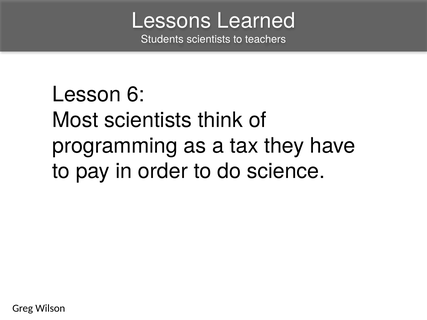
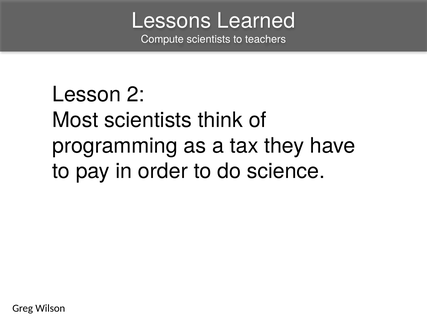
Students: Students -> Compute
6: 6 -> 2
